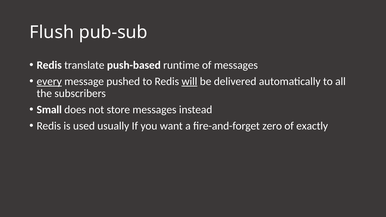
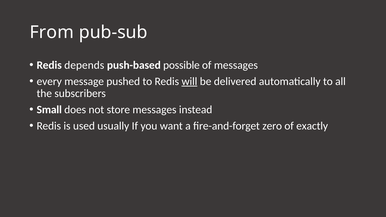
Flush: Flush -> From
translate: translate -> depends
runtime: runtime -> possible
every underline: present -> none
